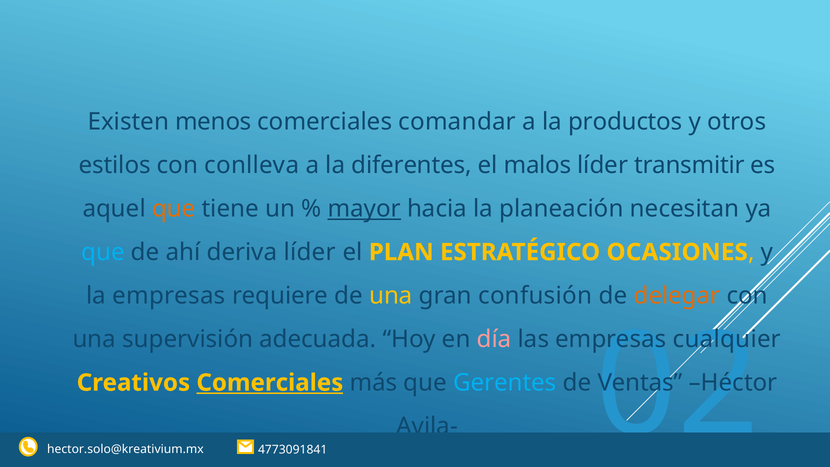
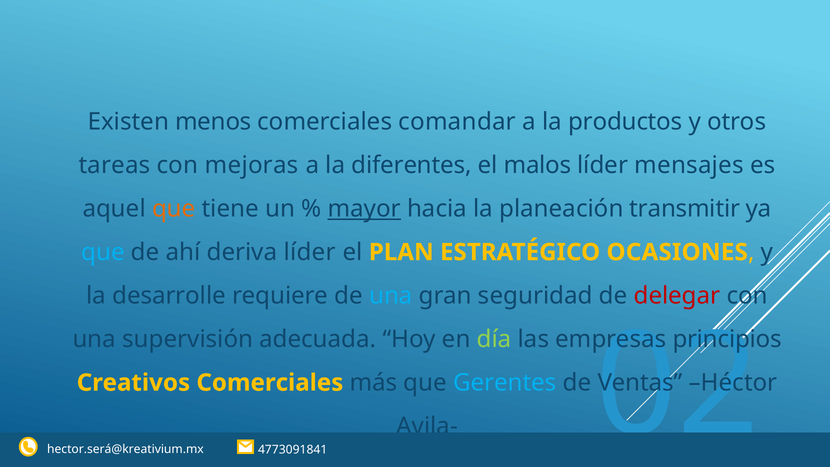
estilos: estilos -> tareas
conlleva: conlleva -> mejoras
transmitir: transmitir -> mensajes
necesitan: necesitan -> transmitir
la empresas: empresas -> desarrolle
una at (391, 296) colour: yellow -> light blue
confusión: confusión -> seguridad
delegar colour: orange -> red
día colour: pink -> light green
cualquier: cualquier -> principios
Comerciales at (270, 383) underline: present -> none
hector.solo@kreativium.mx: hector.solo@kreativium.mx -> hector.será@kreativium.mx
